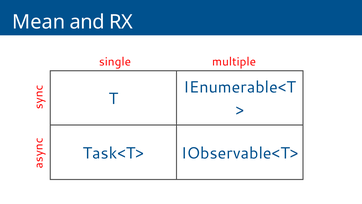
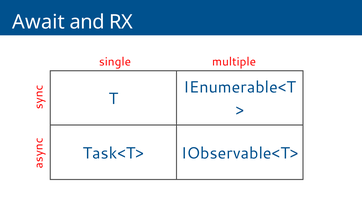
Mean: Mean -> Await
